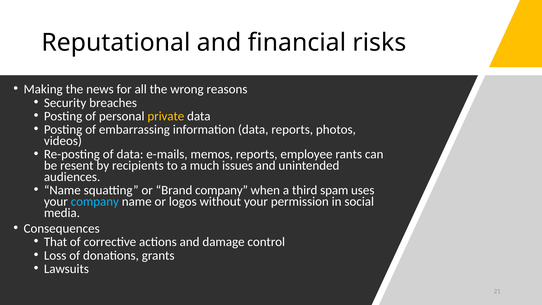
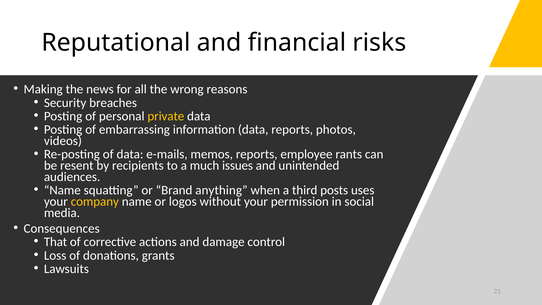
Brand company: company -> anything
spam: spam -> posts
company at (95, 201) colour: light blue -> yellow
